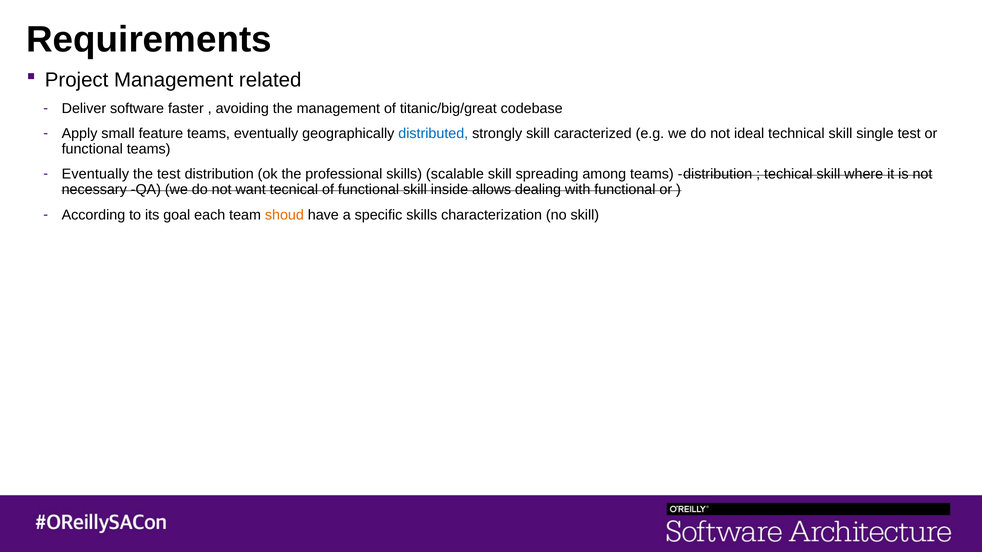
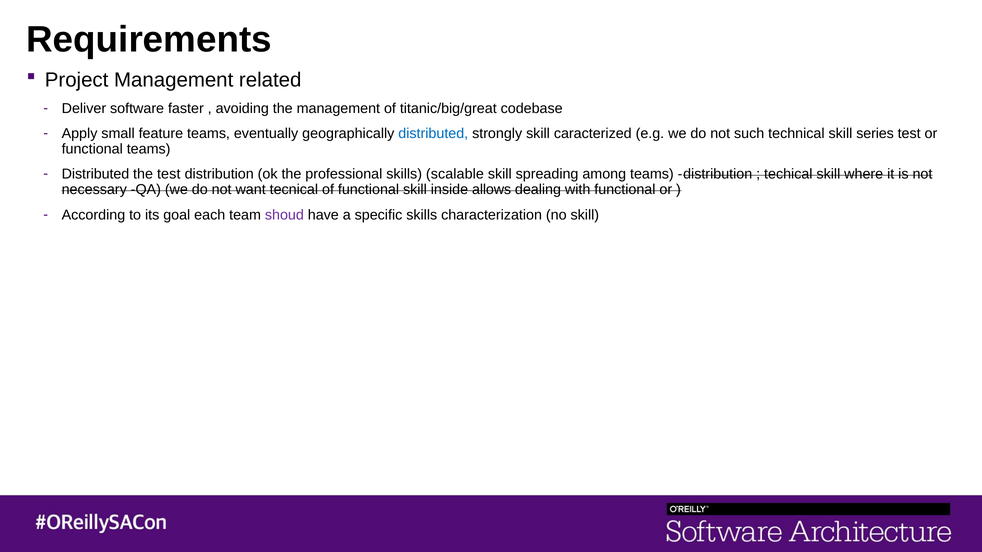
ideal: ideal -> such
single: single -> series
Eventually at (95, 174): Eventually -> Distributed
shoud colour: orange -> purple
